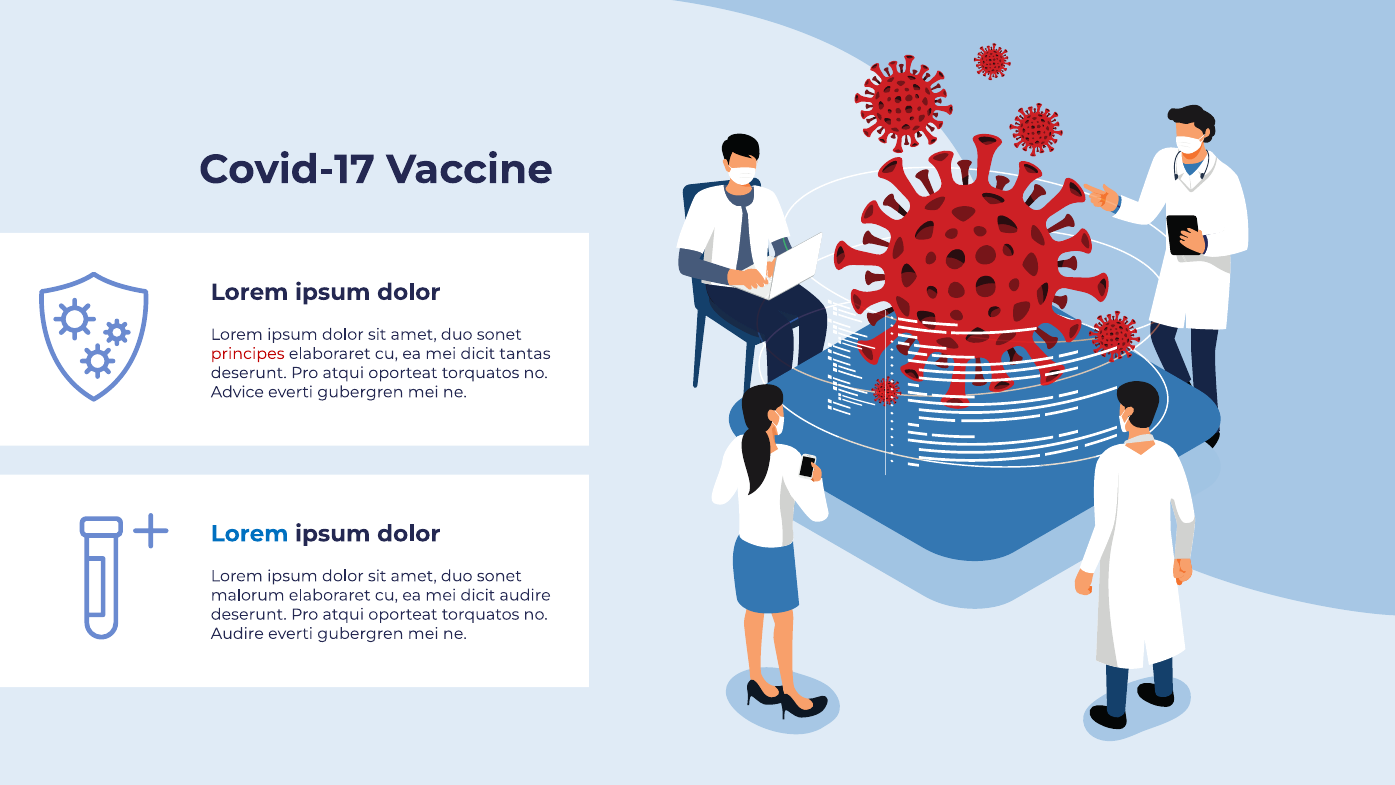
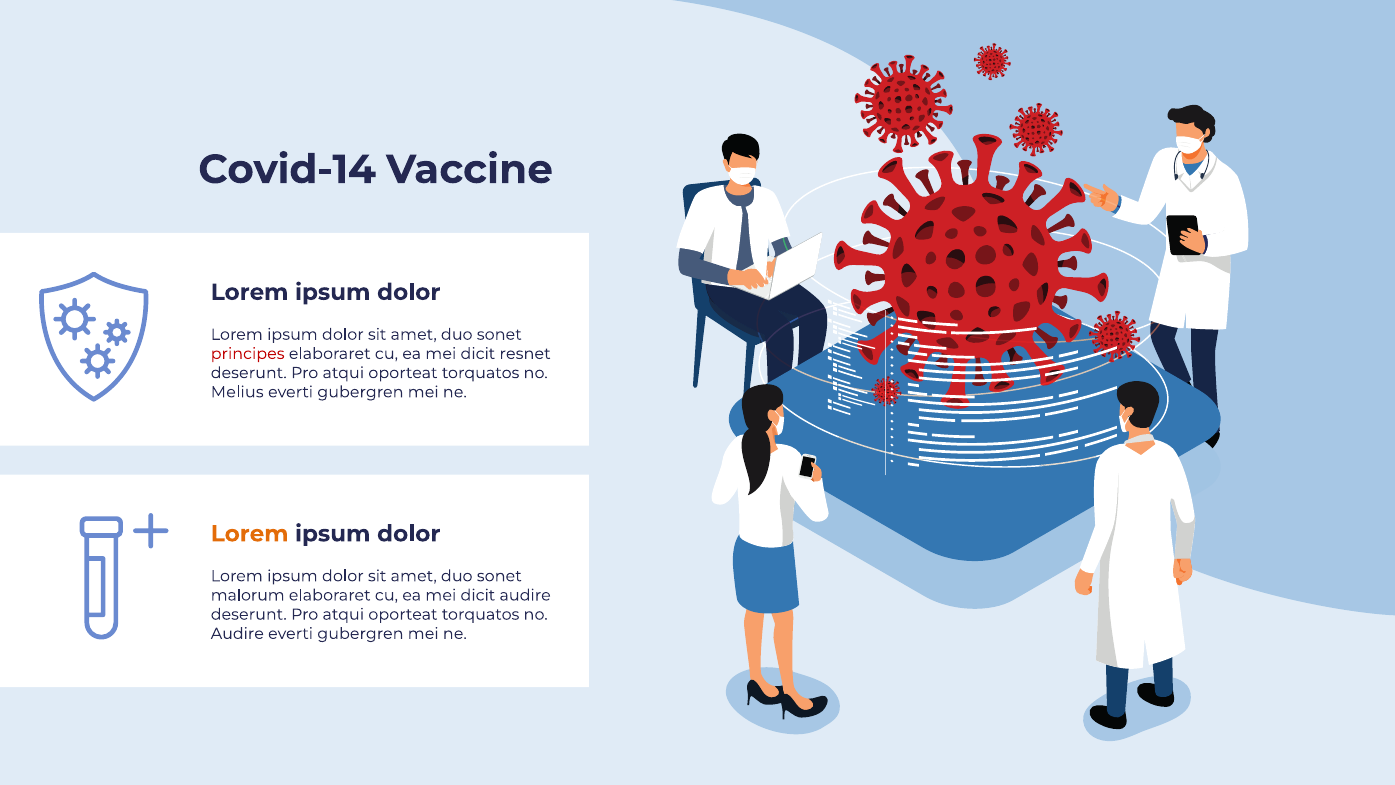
Covid-17: Covid-17 -> Covid-14
tantas: tantas -> resnet
Advice: Advice -> Melius
Lorem at (250, 534) colour: blue -> orange
